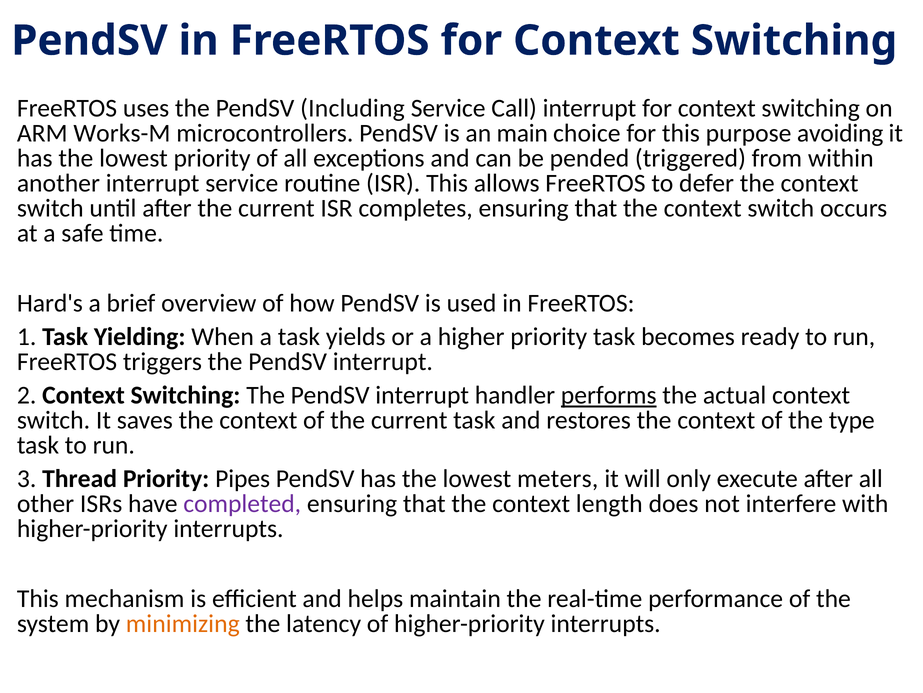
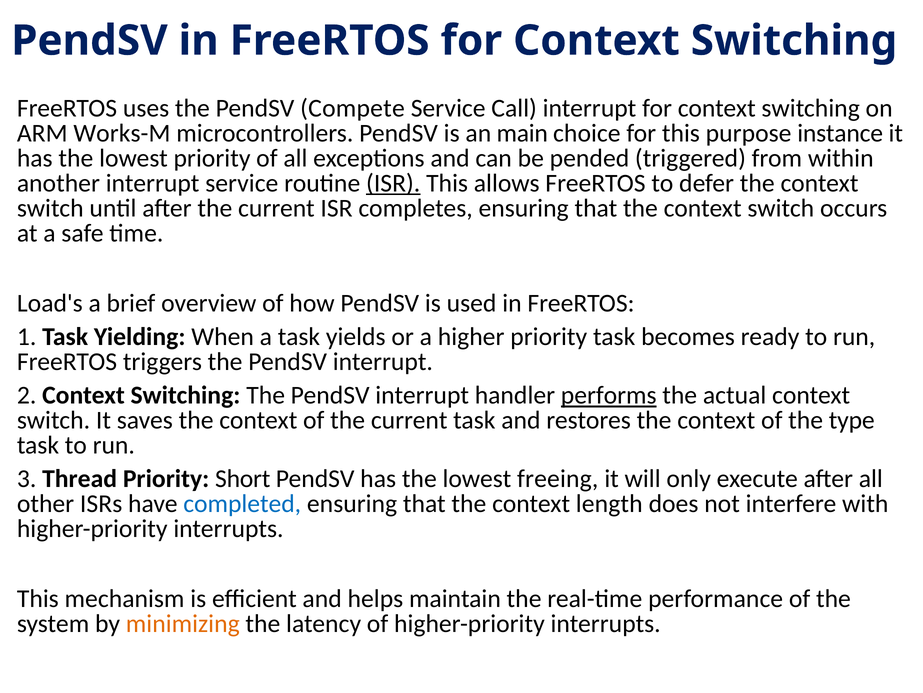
Including: Including -> Compete
avoiding: avoiding -> instance
ISR at (393, 183) underline: none -> present
Hard's: Hard's -> Load's
Pipes: Pipes -> Short
meters: meters -> freeing
completed colour: purple -> blue
